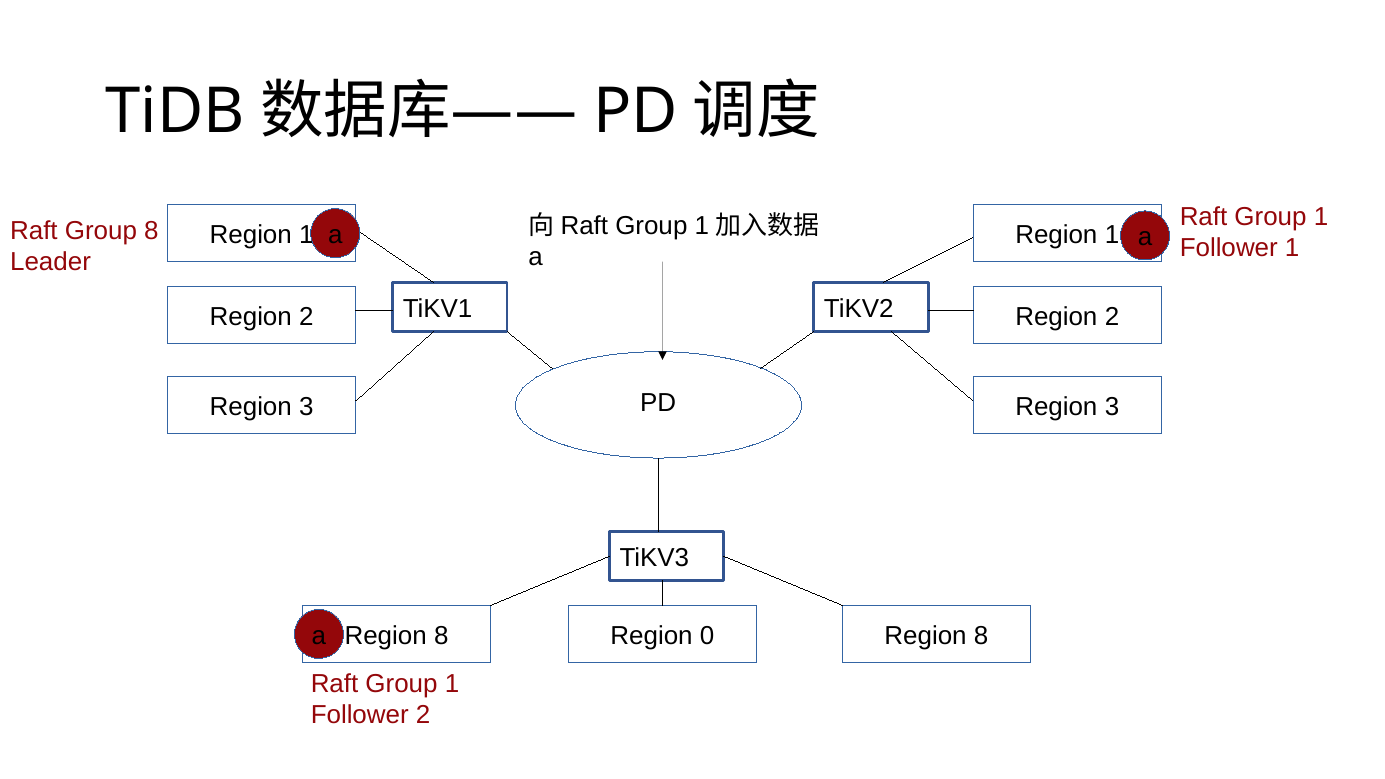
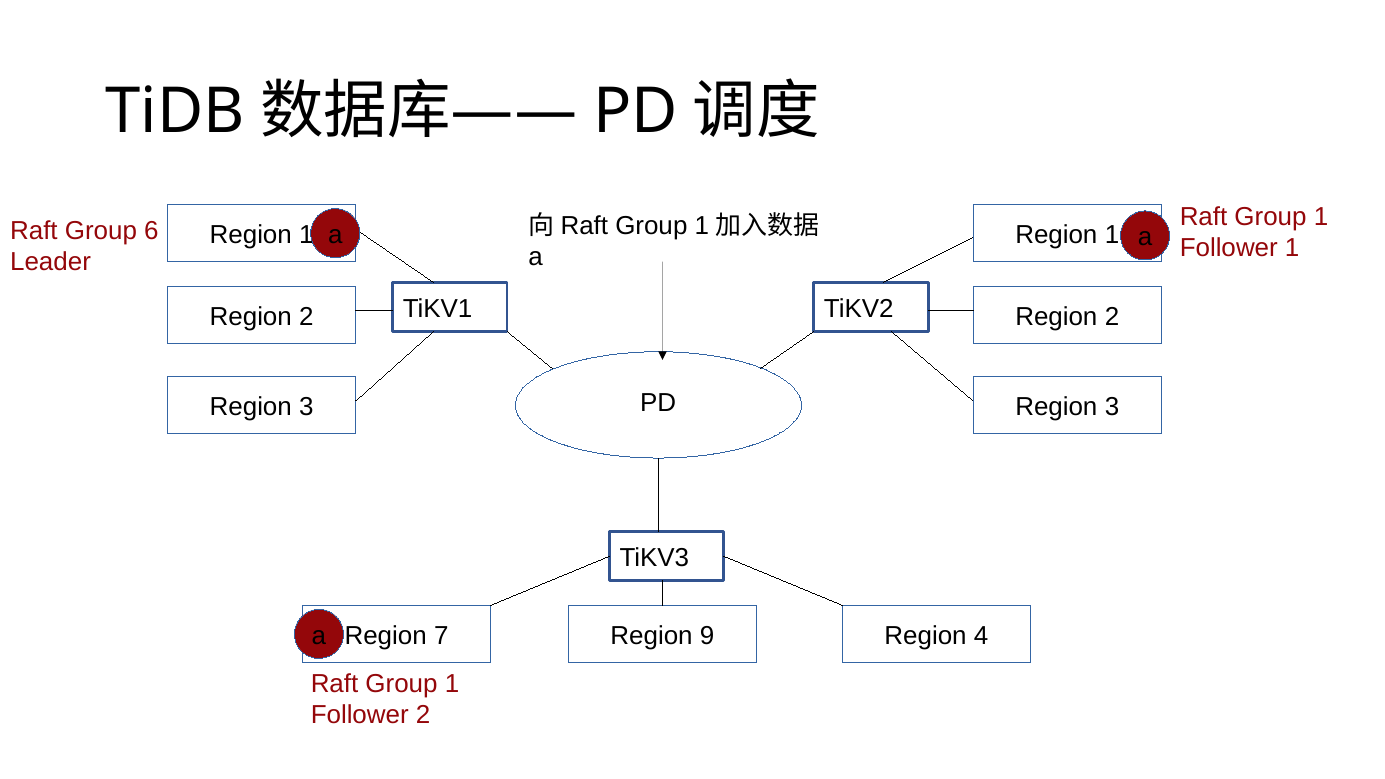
Group 8: 8 -> 6
8 at (441, 636): 8 -> 7
0: 0 -> 9
8 at (981, 636): 8 -> 4
